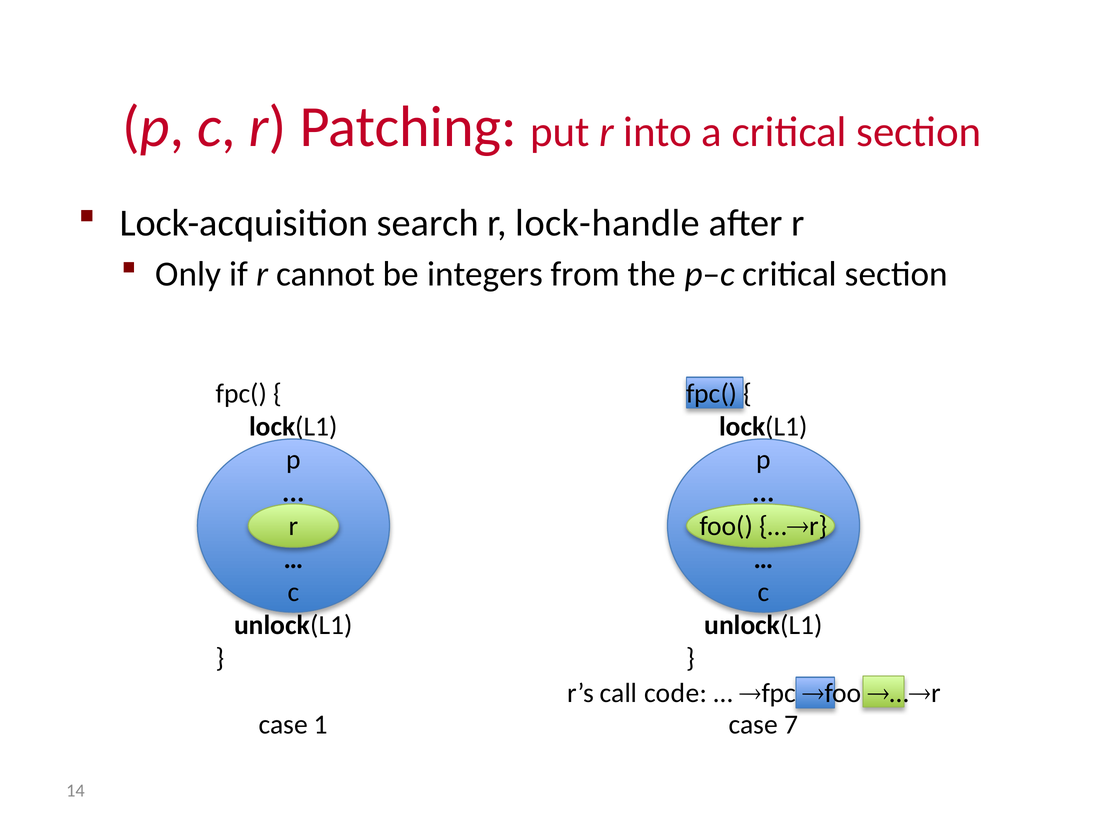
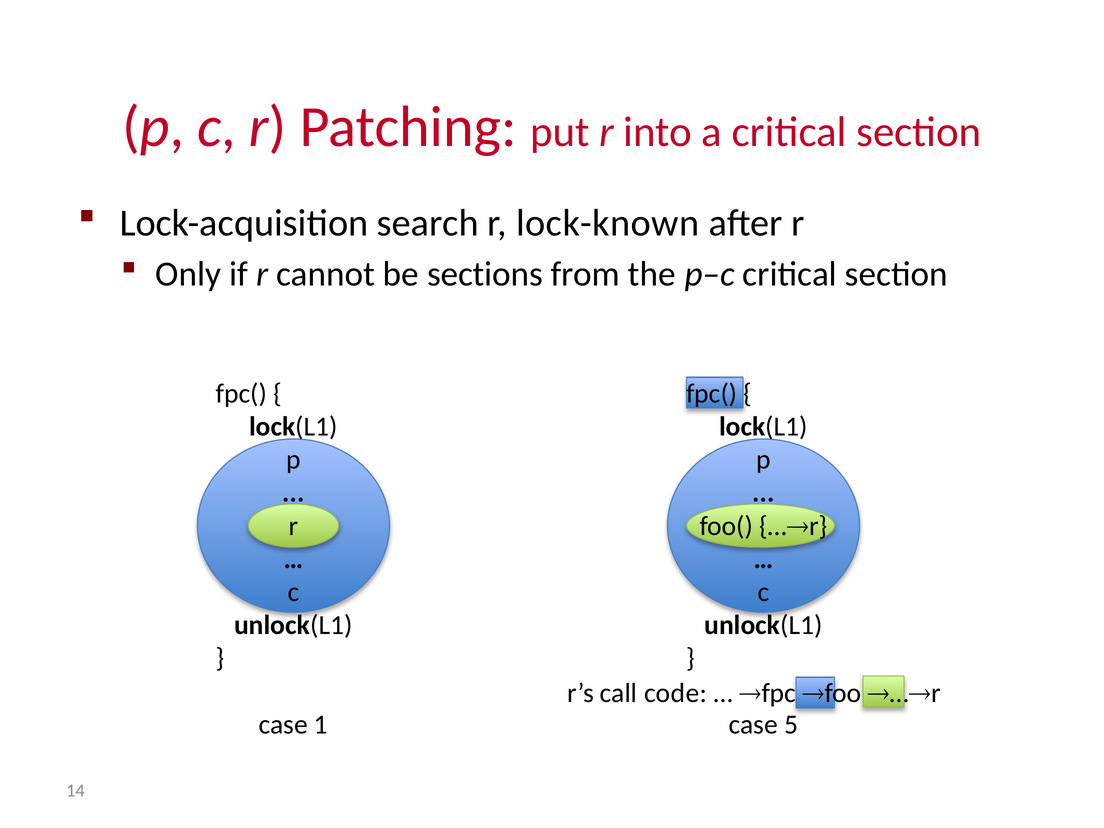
lock-handle: lock-handle -> lock-known
integers: integers -> sections
7: 7 -> 5
